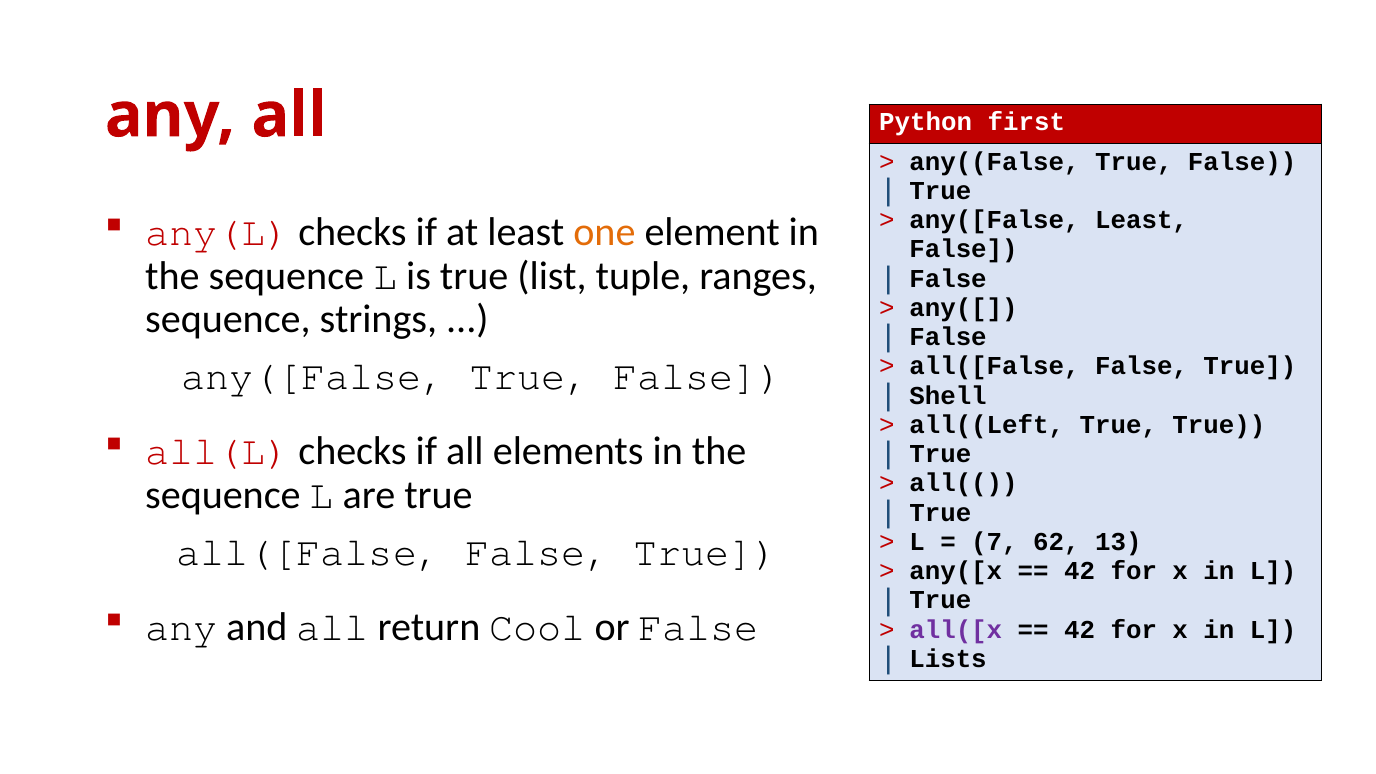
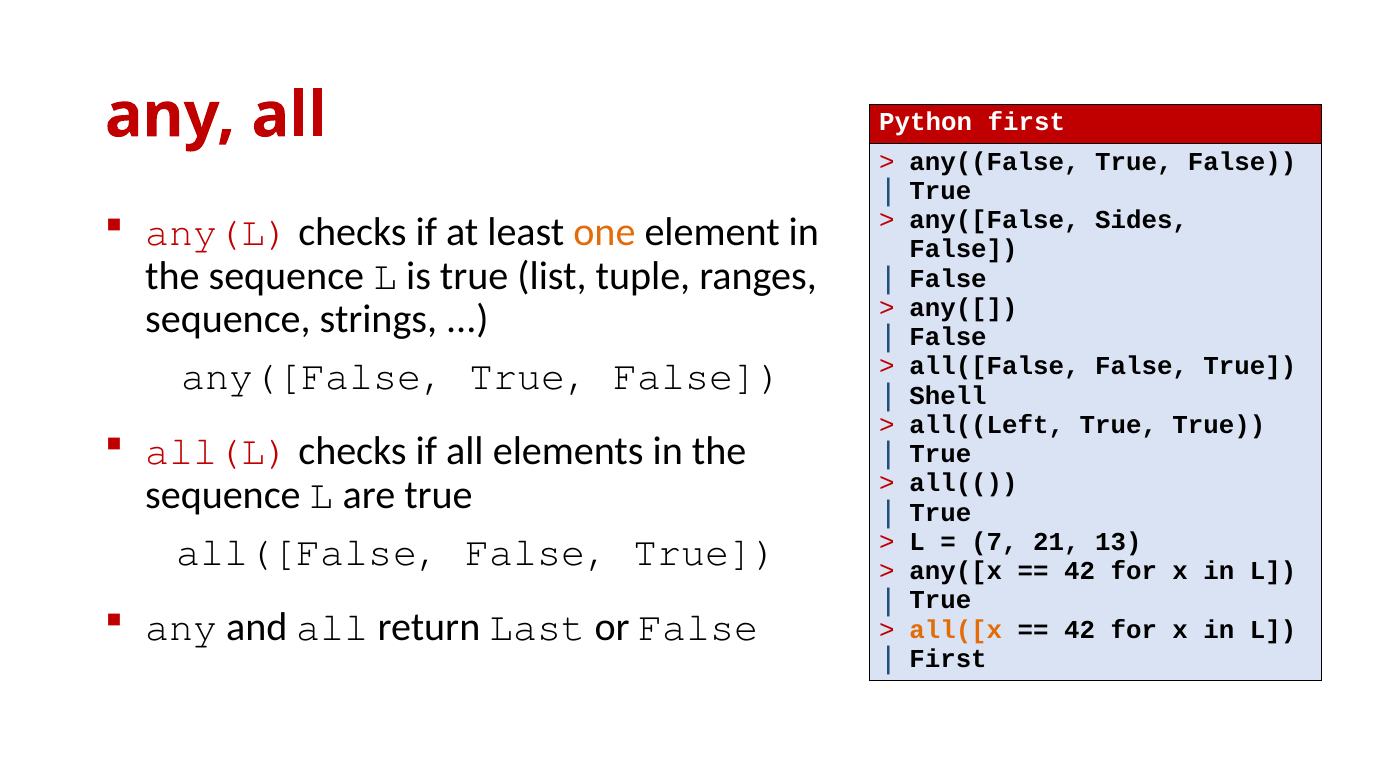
any([False Least: Least -> Sides
62: 62 -> 21
Cool: Cool -> Last
all([x colour: purple -> orange
Lists at (948, 659): Lists -> First
